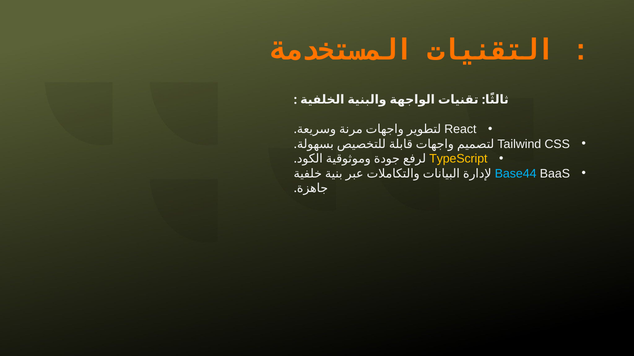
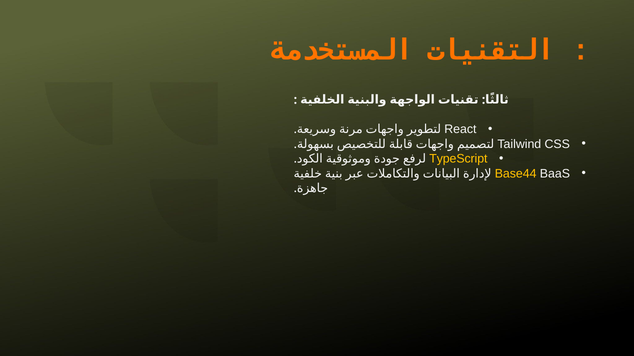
Base44 colour: light blue -> yellow
